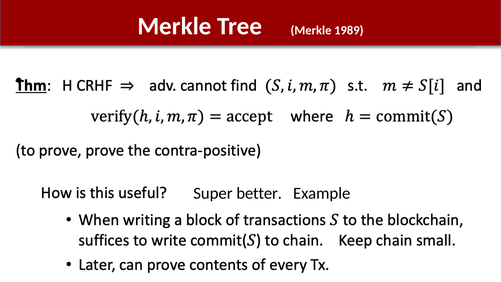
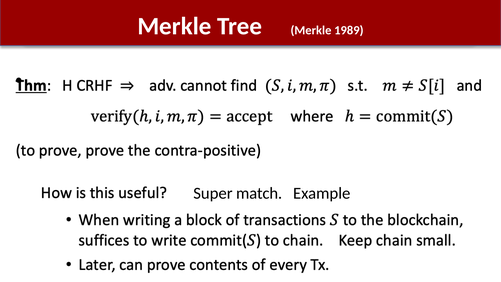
better: better -> match
